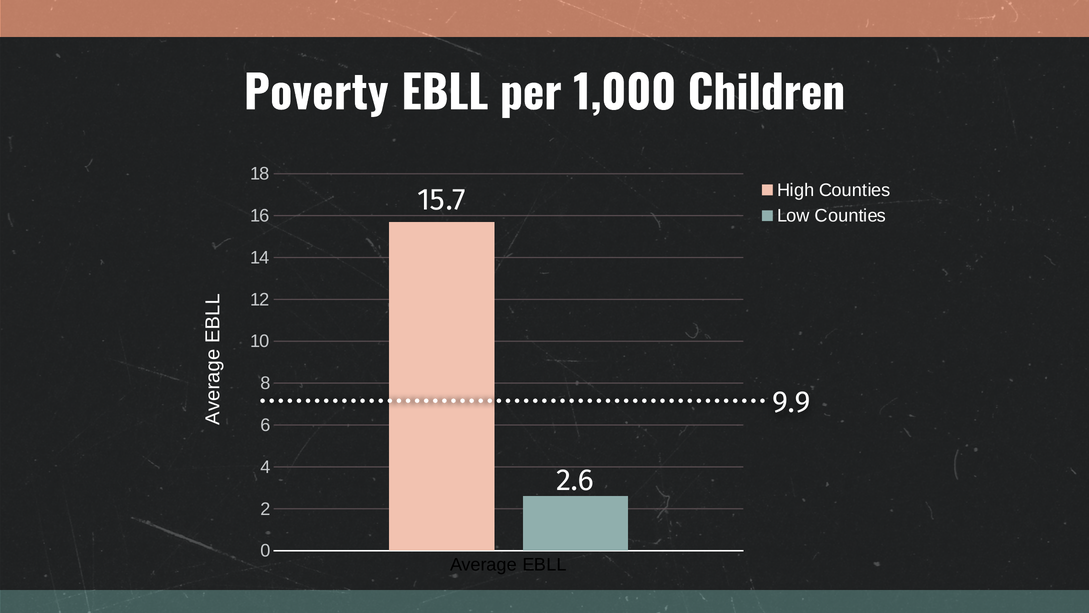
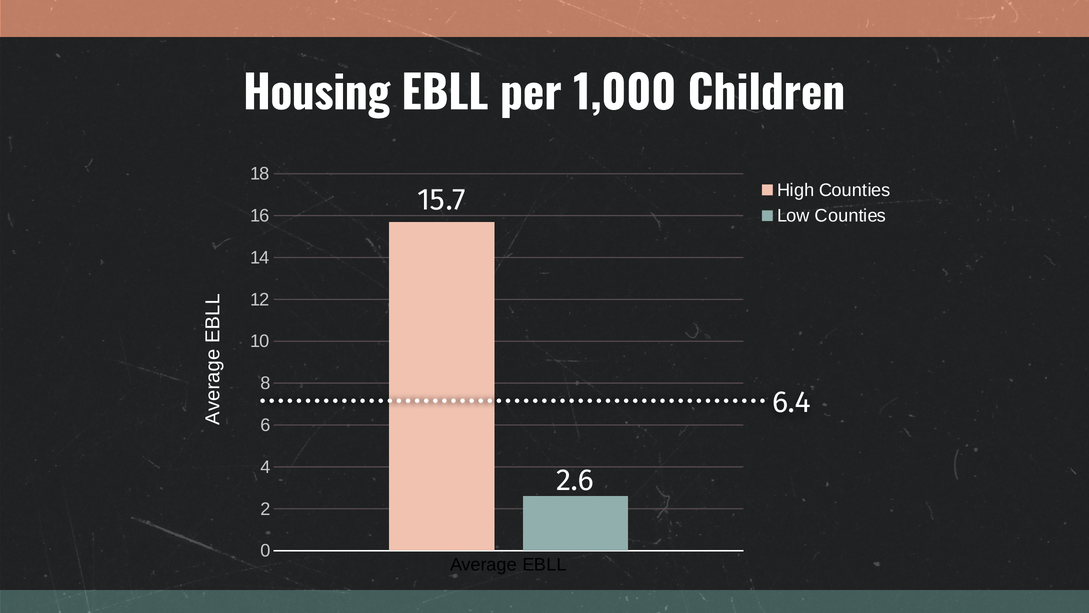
Poverty: Poverty -> Housing
9.9: 9.9 -> 6.4
